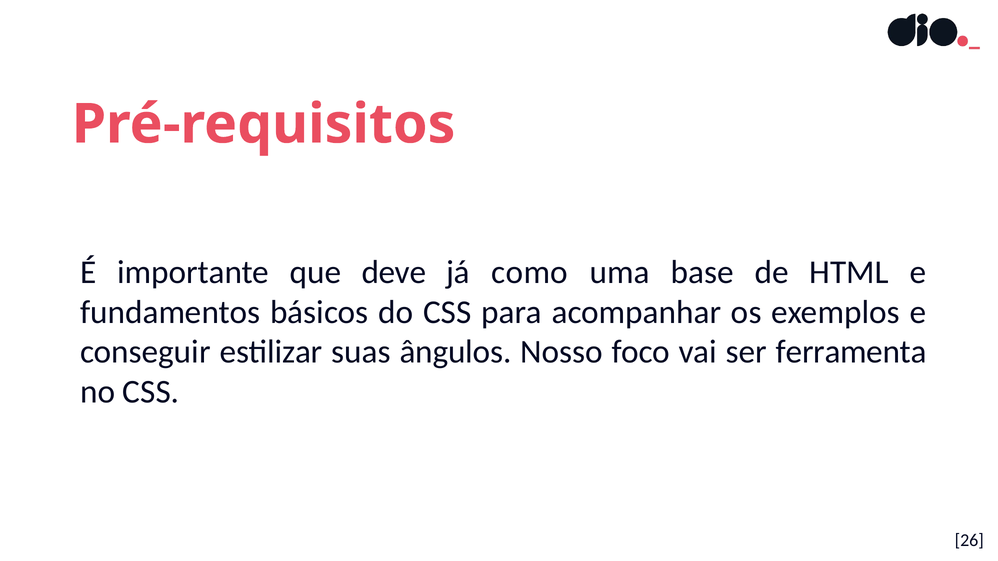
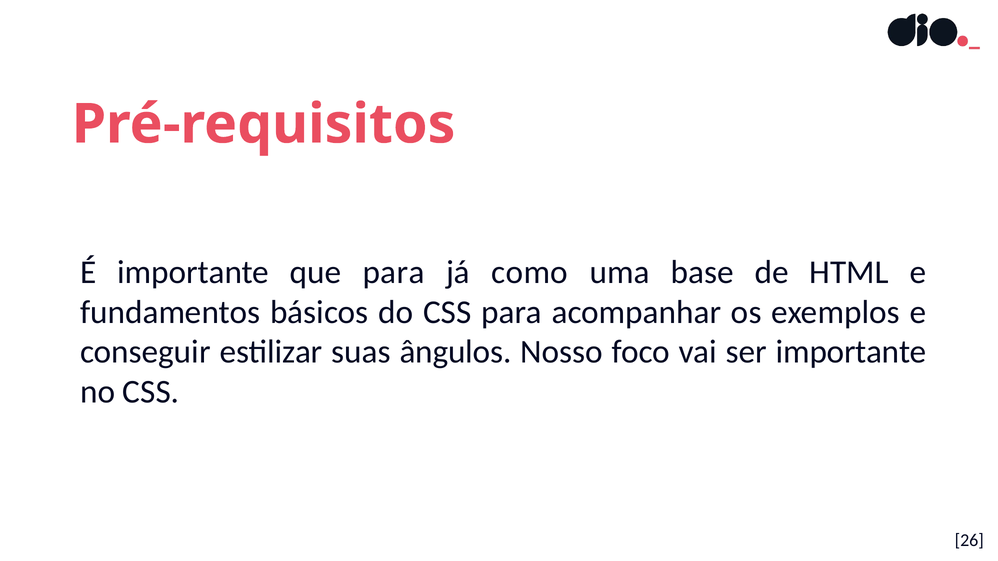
que deve: deve -> para
ser ferramenta: ferramenta -> importante
